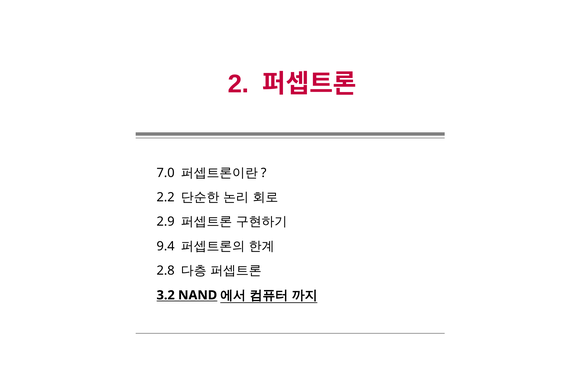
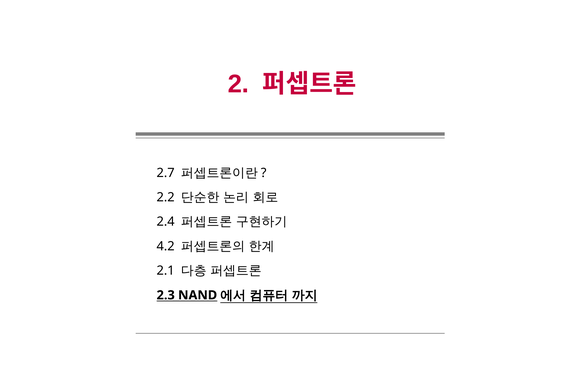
7.0: 7.0 -> 2.7
2.9: 2.9 -> 2.4
9.4: 9.4 -> 4.2
2.8: 2.8 -> 2.1
3.2: 3.2 -> 2.3
